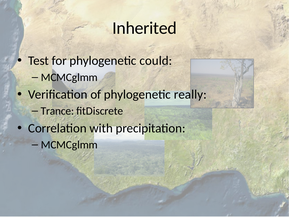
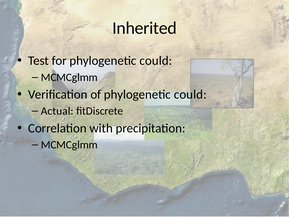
of phylogenetic really: really -> could
Trance: Trance -> Actual
